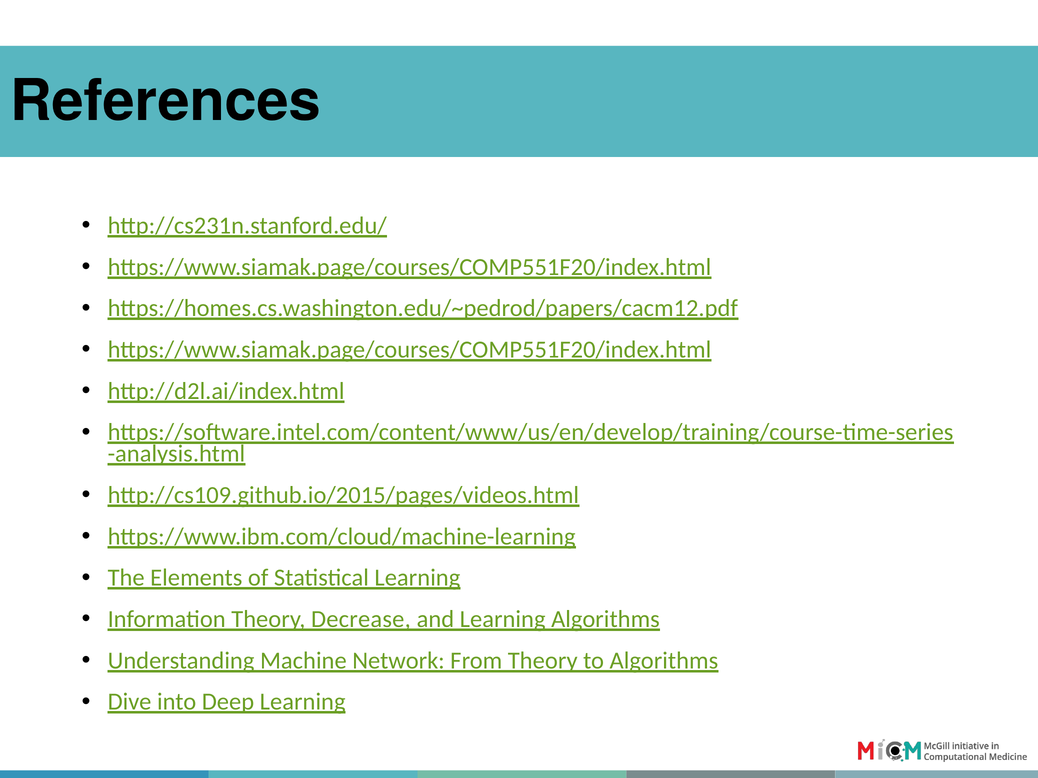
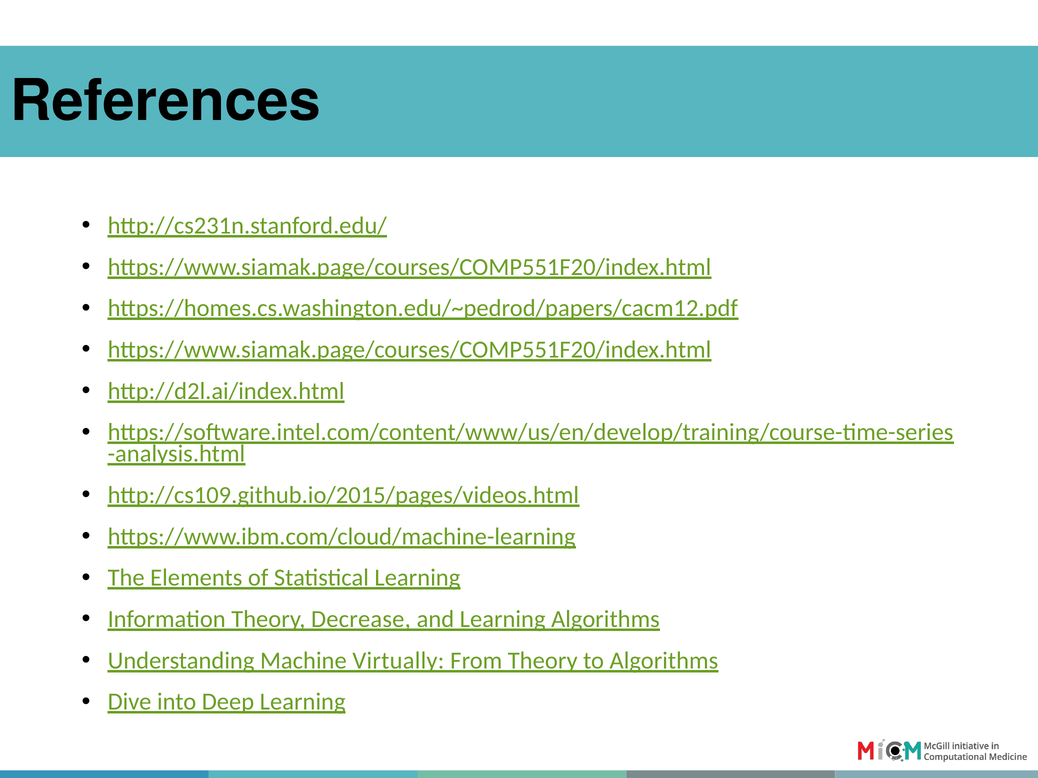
Network: Network -> Virtually
